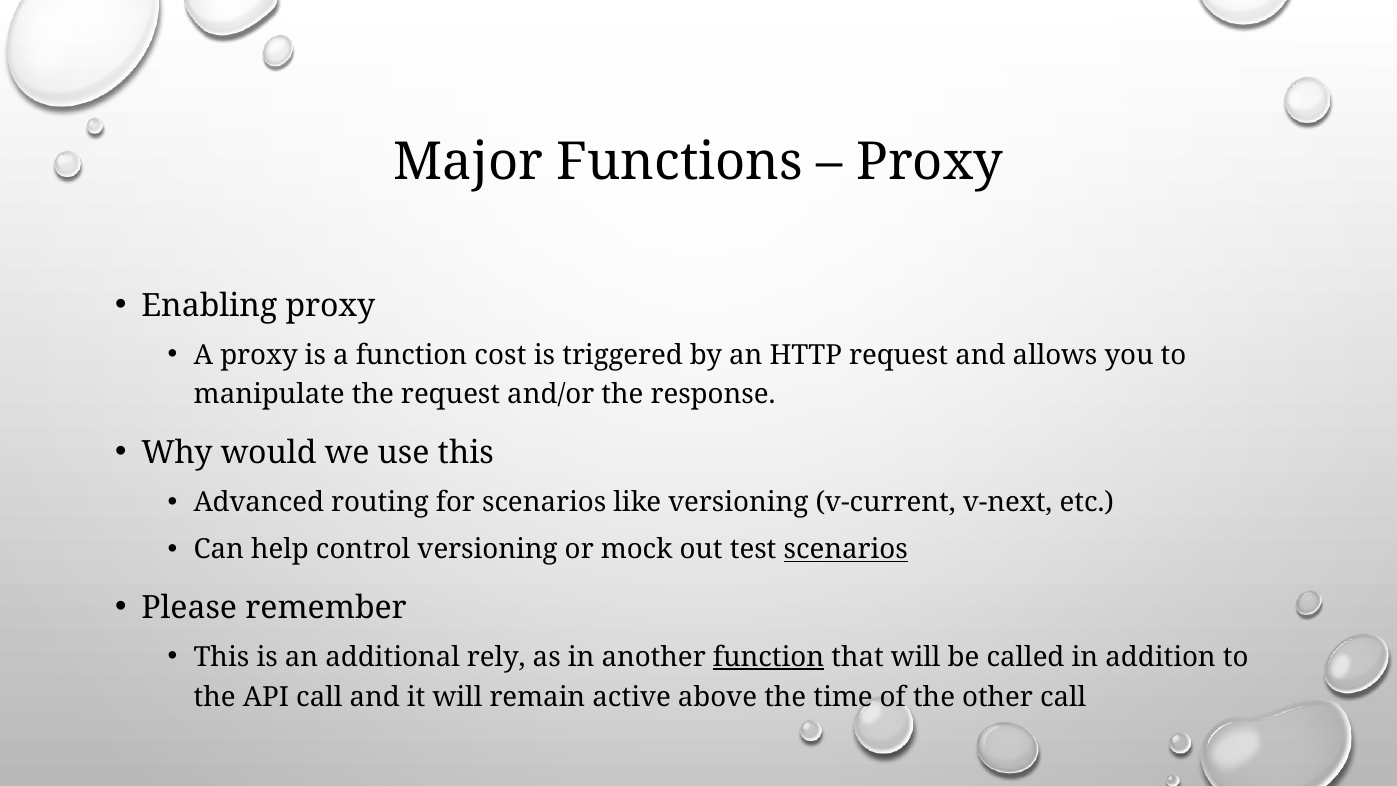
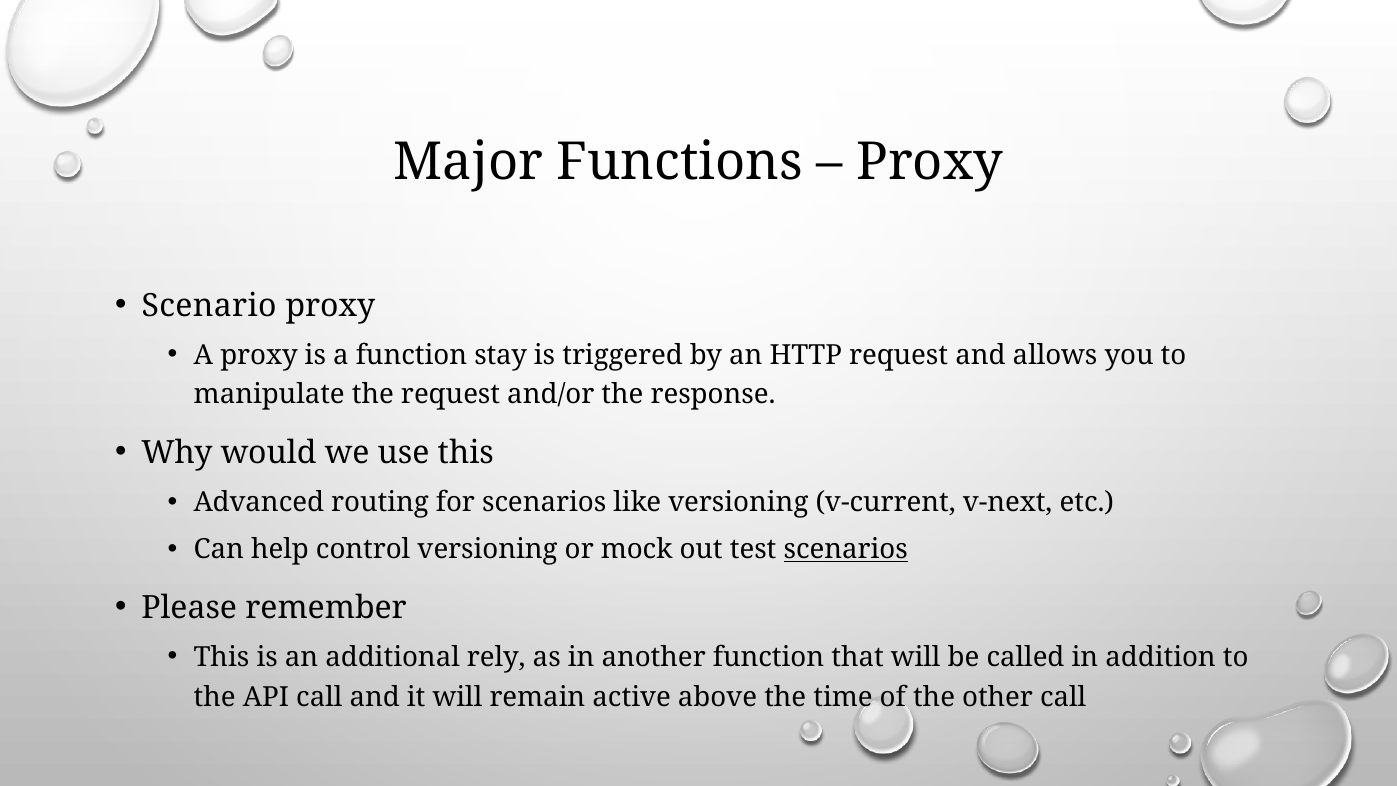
Enabling: Enabling -> Scenario
cost: cost -> stay
function at (769, 657) underline: present -> none
